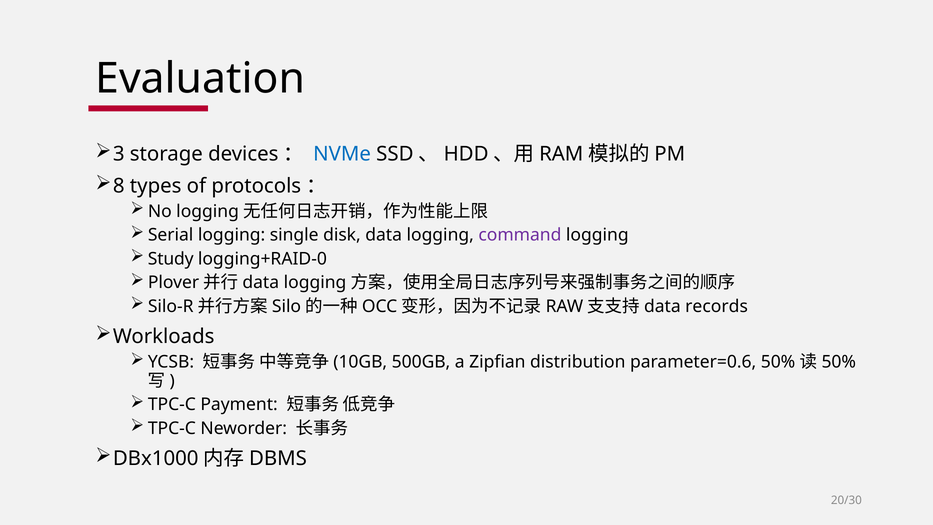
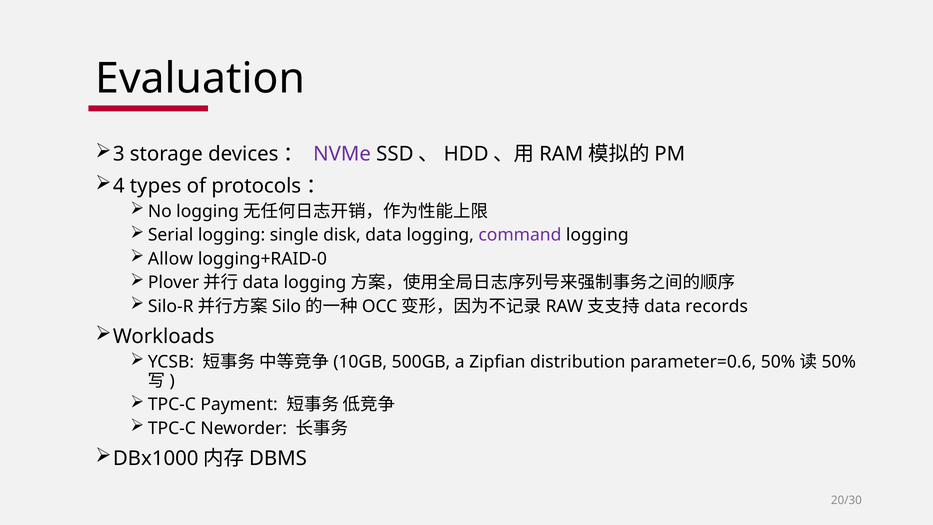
NVMe colour: blue -> purple
8: 8 -> 4
Study: Study -> Allow
